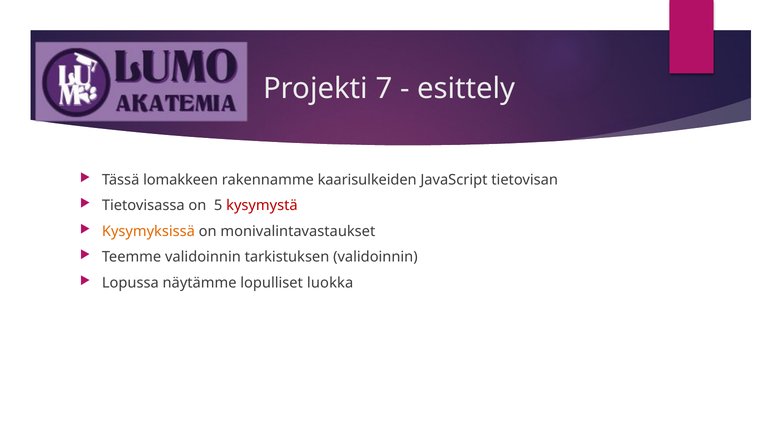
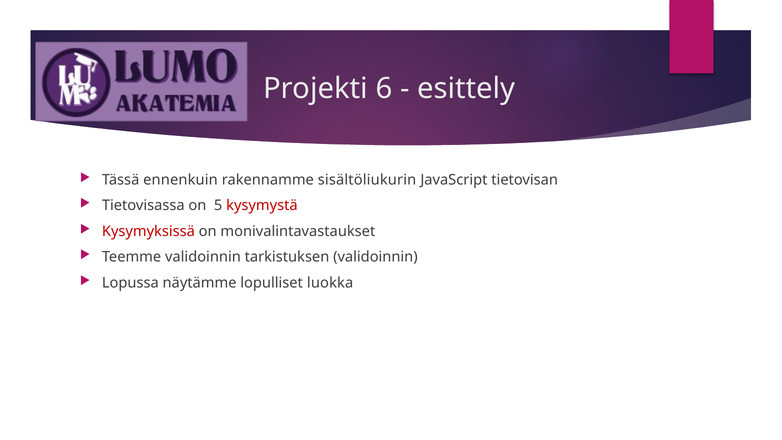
7: 7 -> 6
lomakkeen: lomakkeen -> ennenkuin
kaarisulkeiden: kaarisulkeiden -> sisältöliukurin
Kysymyksissä colour: orange -> red
